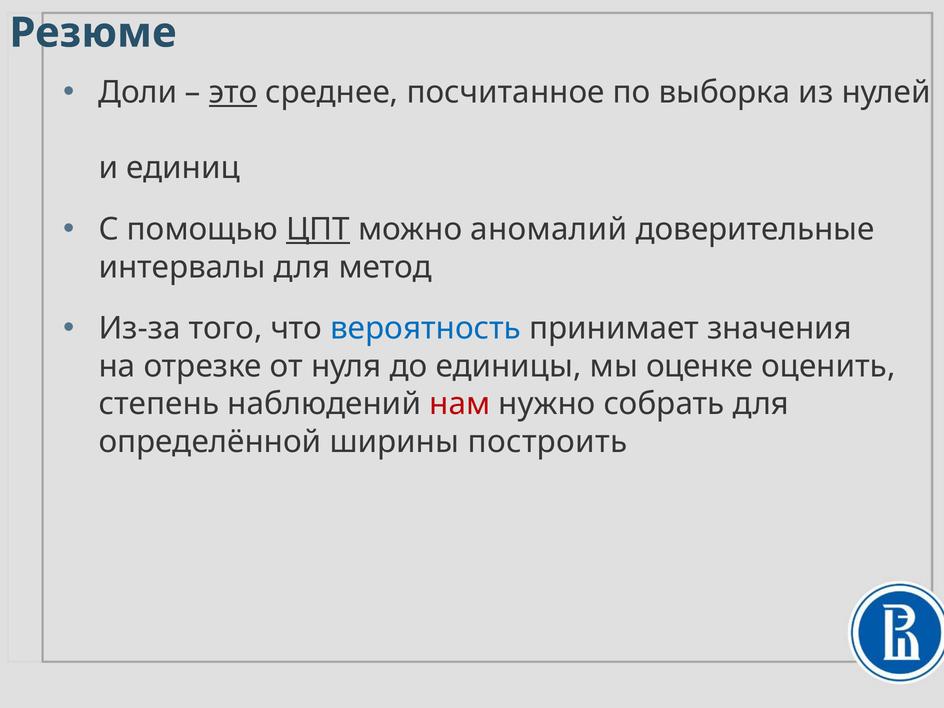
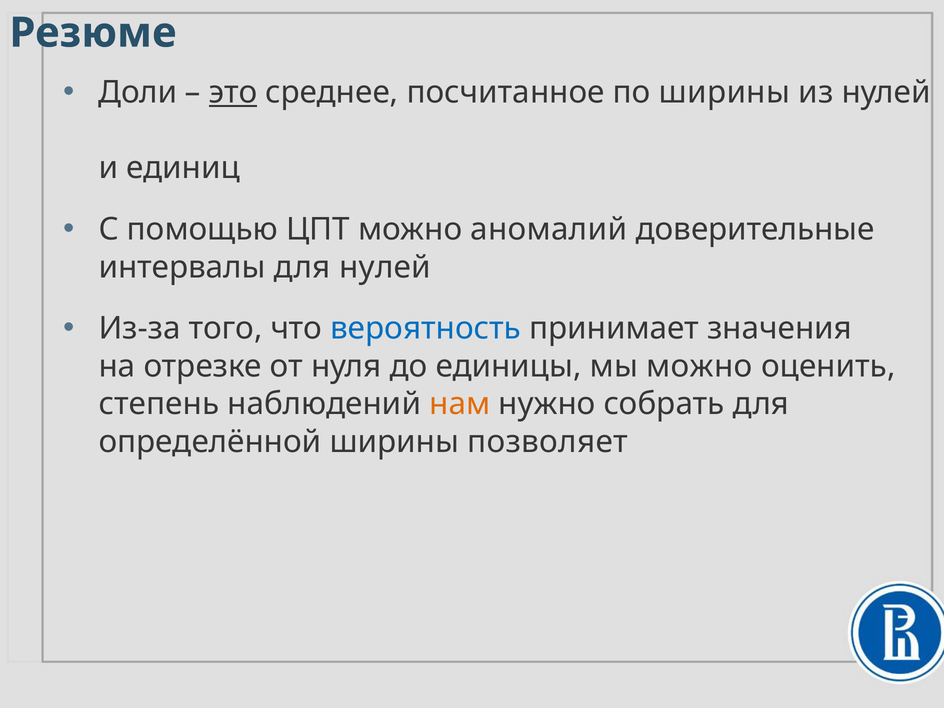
по выборка: выборка -> ширины
ЦПТ underline: present -> none
для метод: метод -> нулей
мы оценке: оценке -> можно
нам colour: red -> orange
построить: построить -> позволяет
